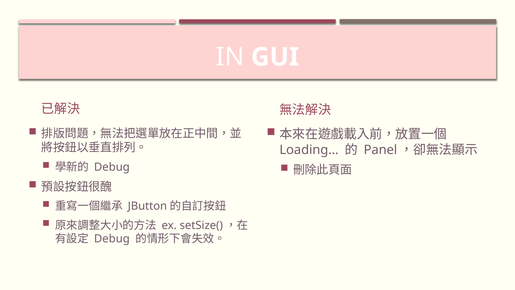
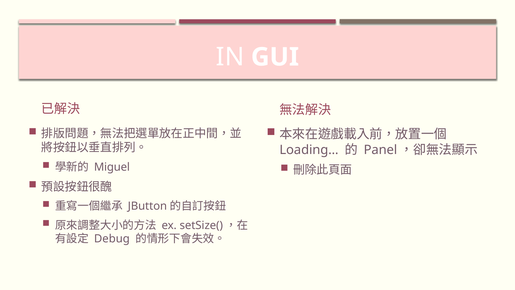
Debug at (112, 167): Debug -> Miguel
